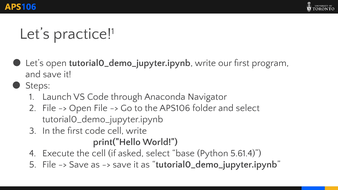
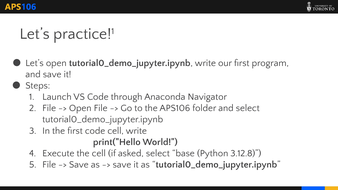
5.61.4: 5.61.4 -> 3.12.8
